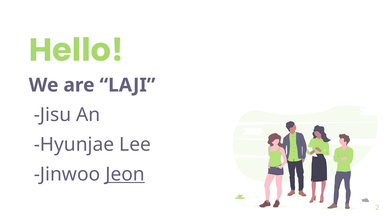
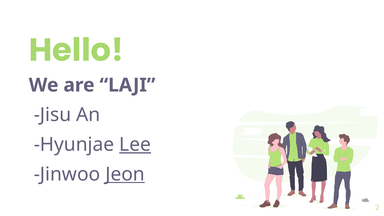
Lee underline: none -> present
